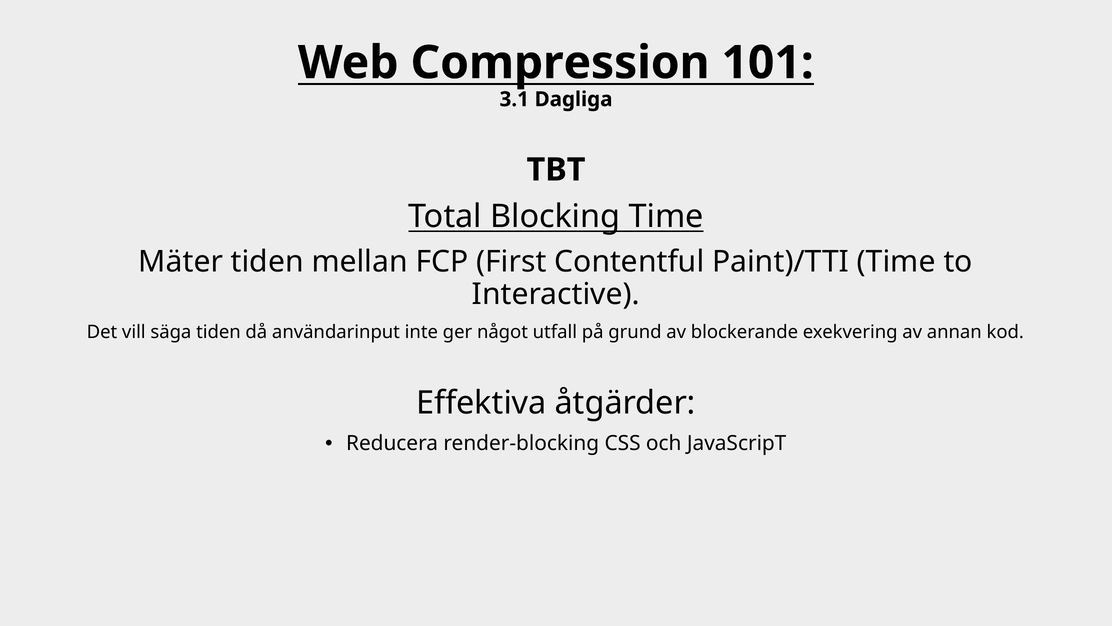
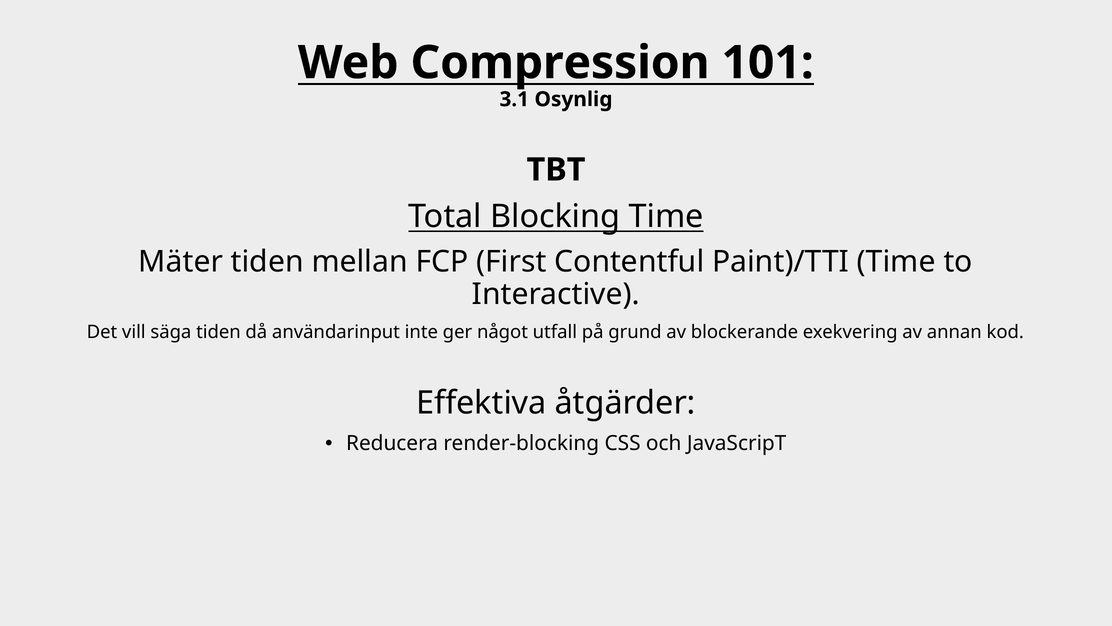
Dagliga: Dagliga -> Osynlig
